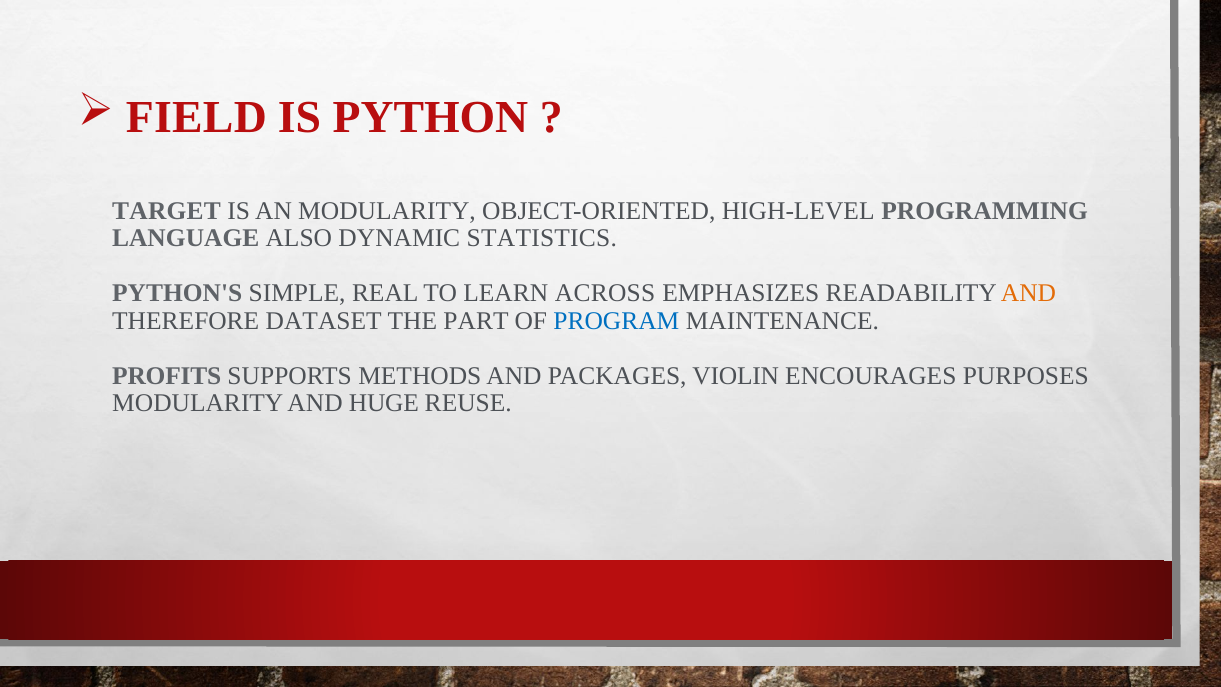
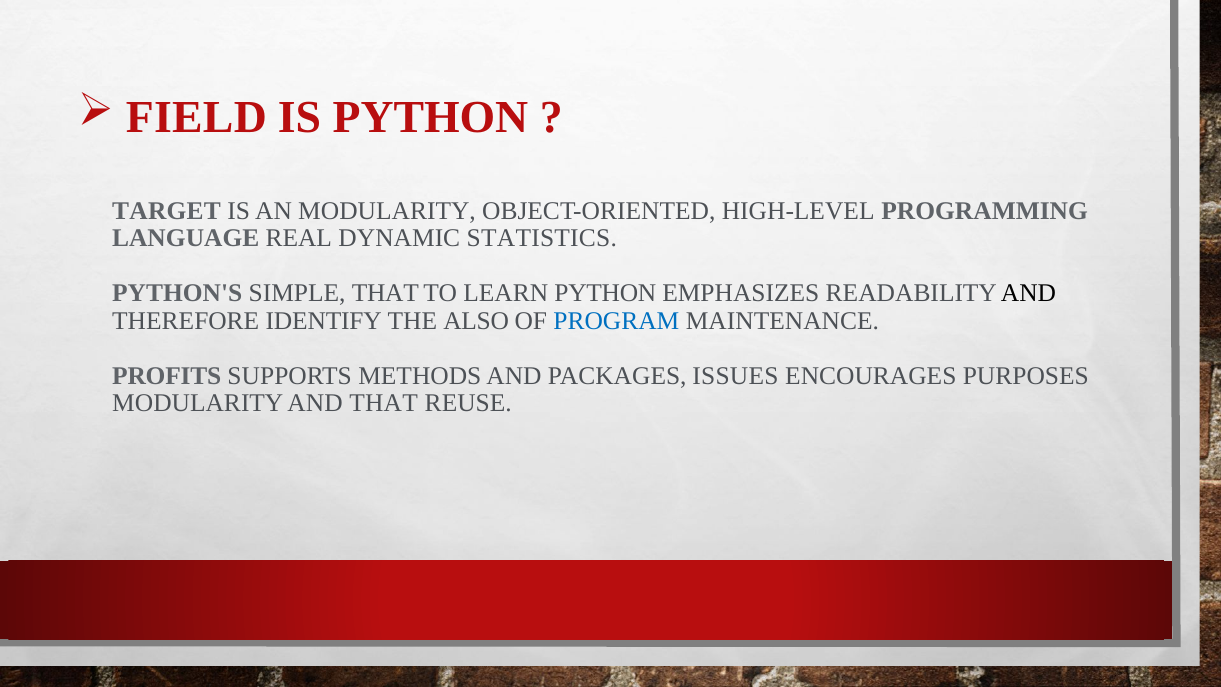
ALSO: ALSO -> REAL
SIMPLE REAL: REAL -> THAT
LEARN ACROSS: ACROSS -> PYTHON
AND at (1028, 293) colour: orange -> black
DATASET: DATASET -> IDENTIFY
PART: PART -> ALSO
VIOLIN: VIOLIN -> ISSUES
AND HUGE: HUGE -> THAT
